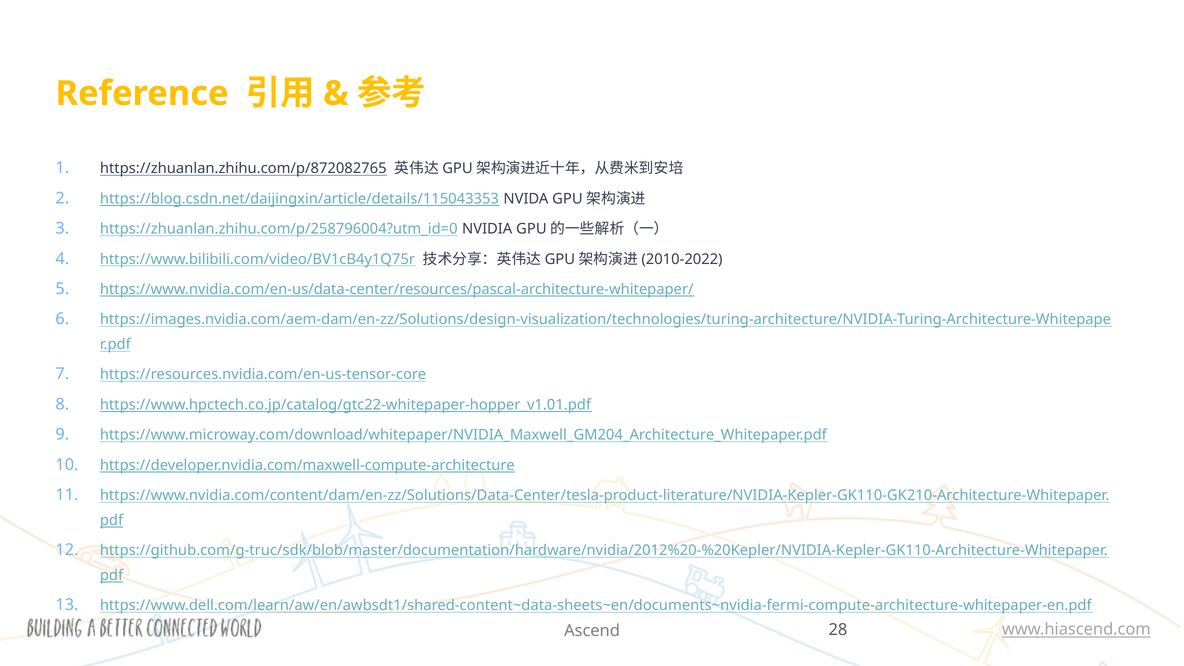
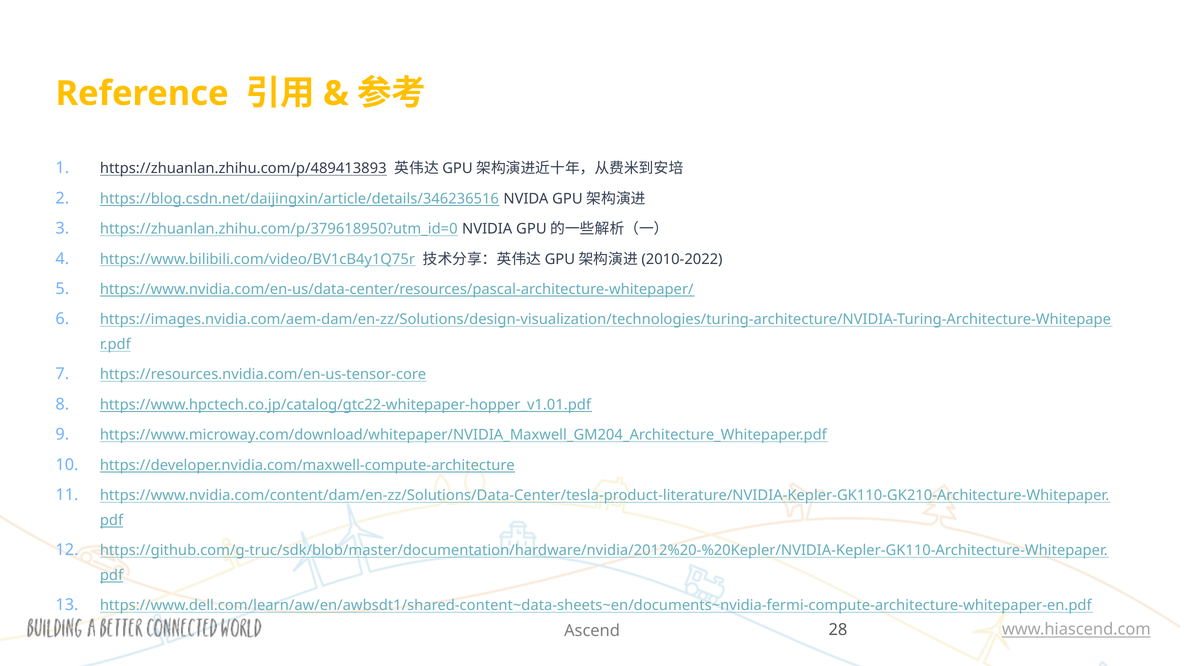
https://zhuanlan.zhihu.com/p/872082765: https://zhuanlan.zhihu.com/p/872082765 -> https://zhuanlan.zhihu.com/p/489413893
https://blog.csdn.net/daijingxin/article/details/115043353: https://blog.csdn.net/daijingxin/article/details/115043353 -> https://blog.csdn.net/daijingxin/article/details/346236516
https://zhuanlan.zhihu.com/p/258796004?utm_id=0: https://zhuanlan.zhihu.com/p/258796004?utm_id=0 -> https://zhuanlan.zhihu.com/p/379618950?utm_id=0
